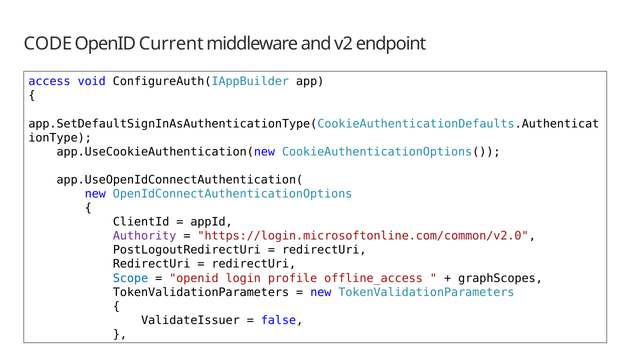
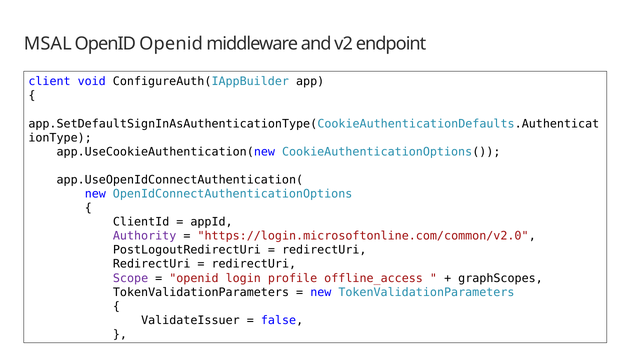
CODE: CODE -> MSAL
OpenID Current: Current -> Openid
access: access -> client
Scope colour: blue -> purple
